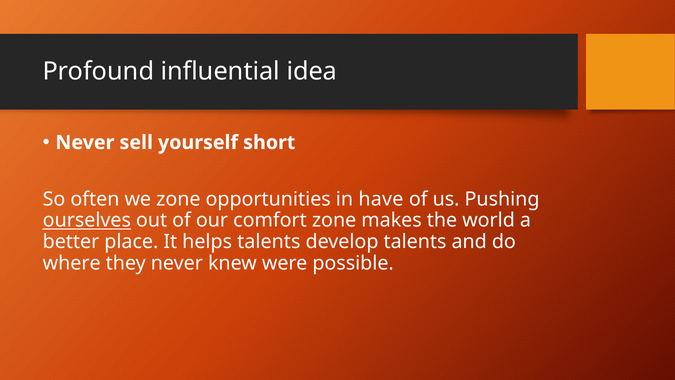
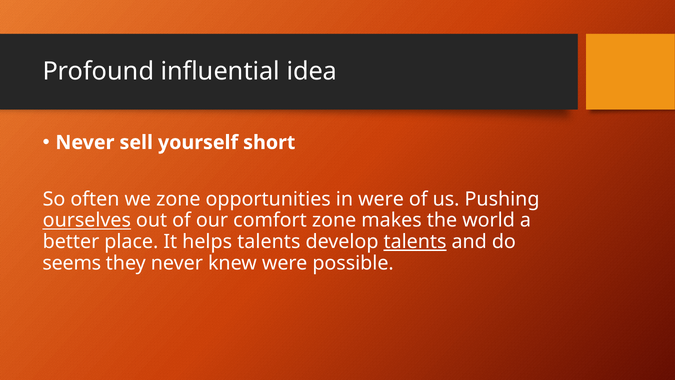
in have: have -> were
talents at (415, 242) underline: none -> present
where: where -> seems
